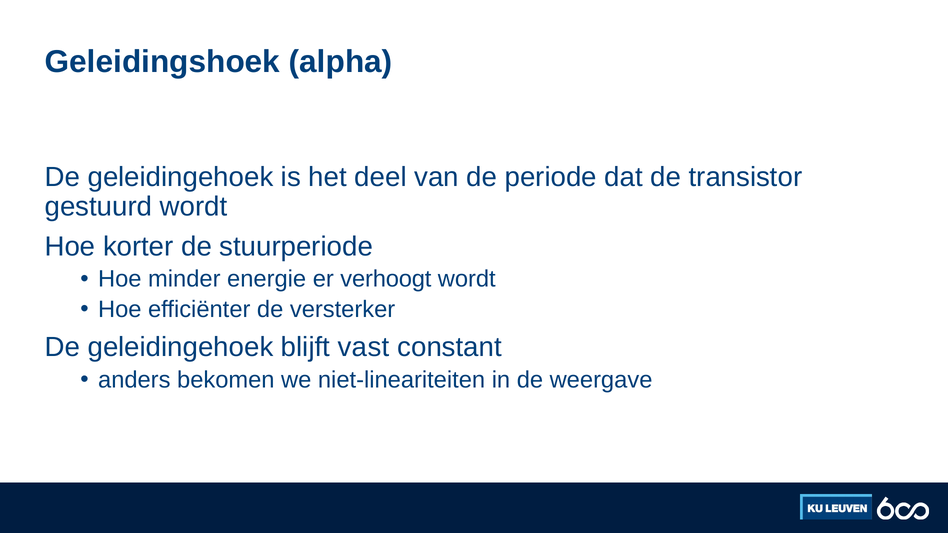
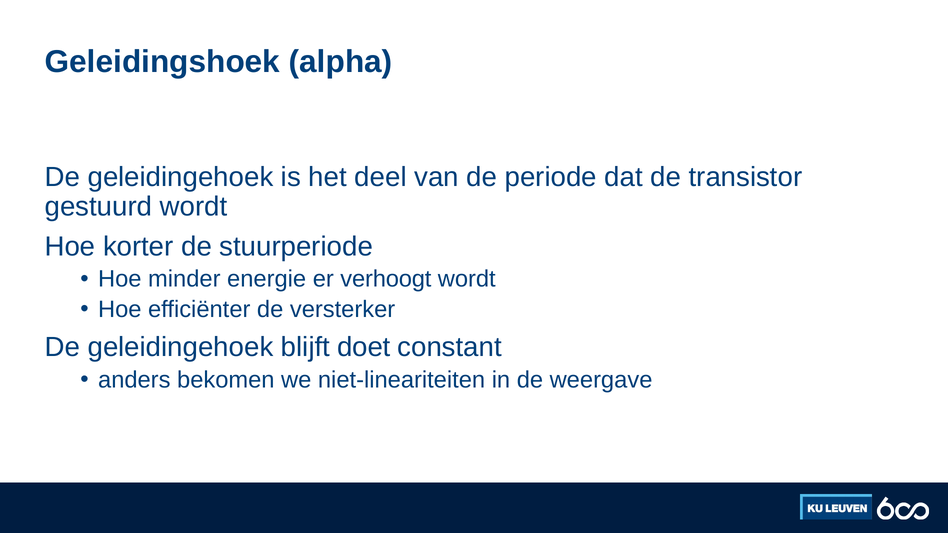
vast: vast -> doet
